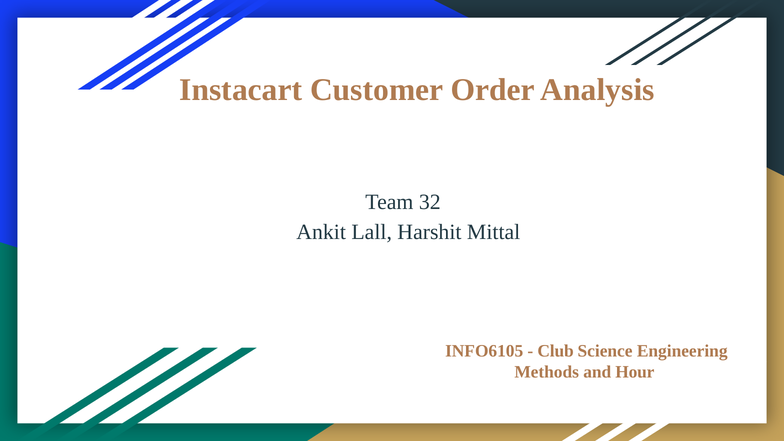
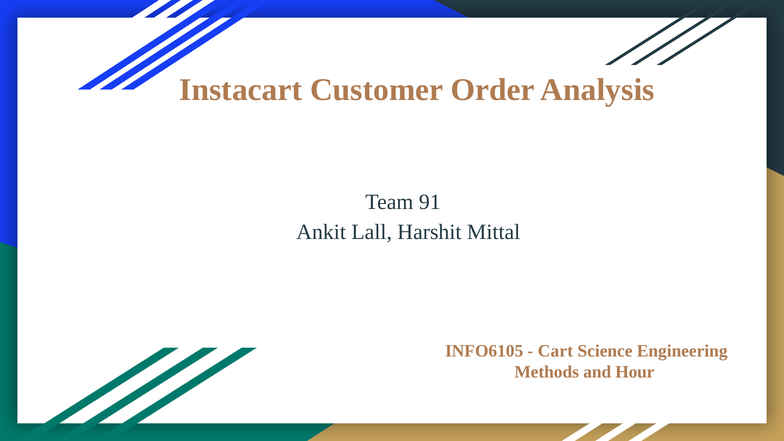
32: 32 -> 91
Club: Club -> Cart
